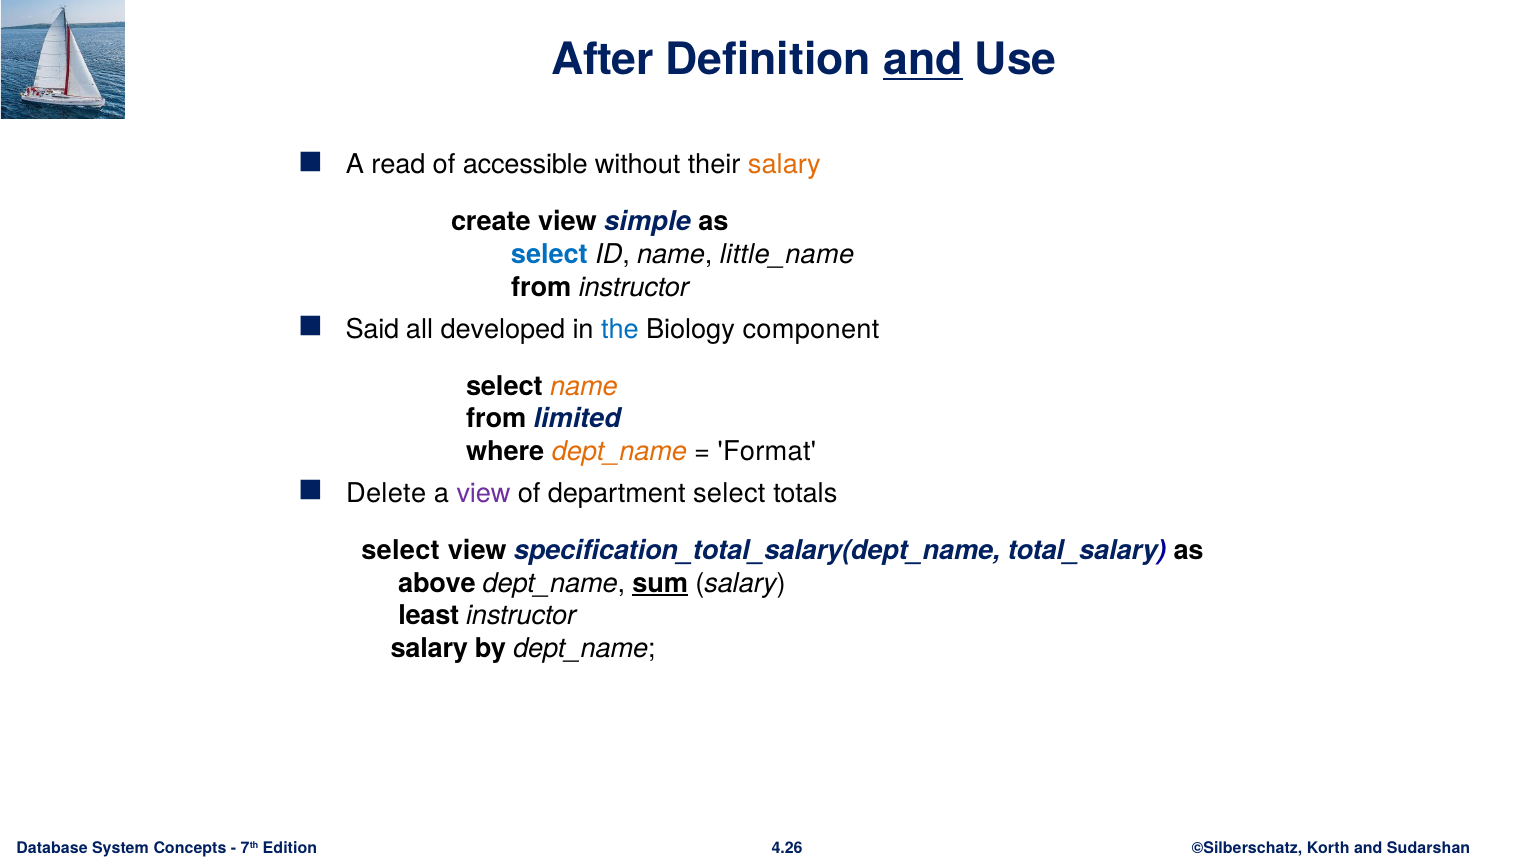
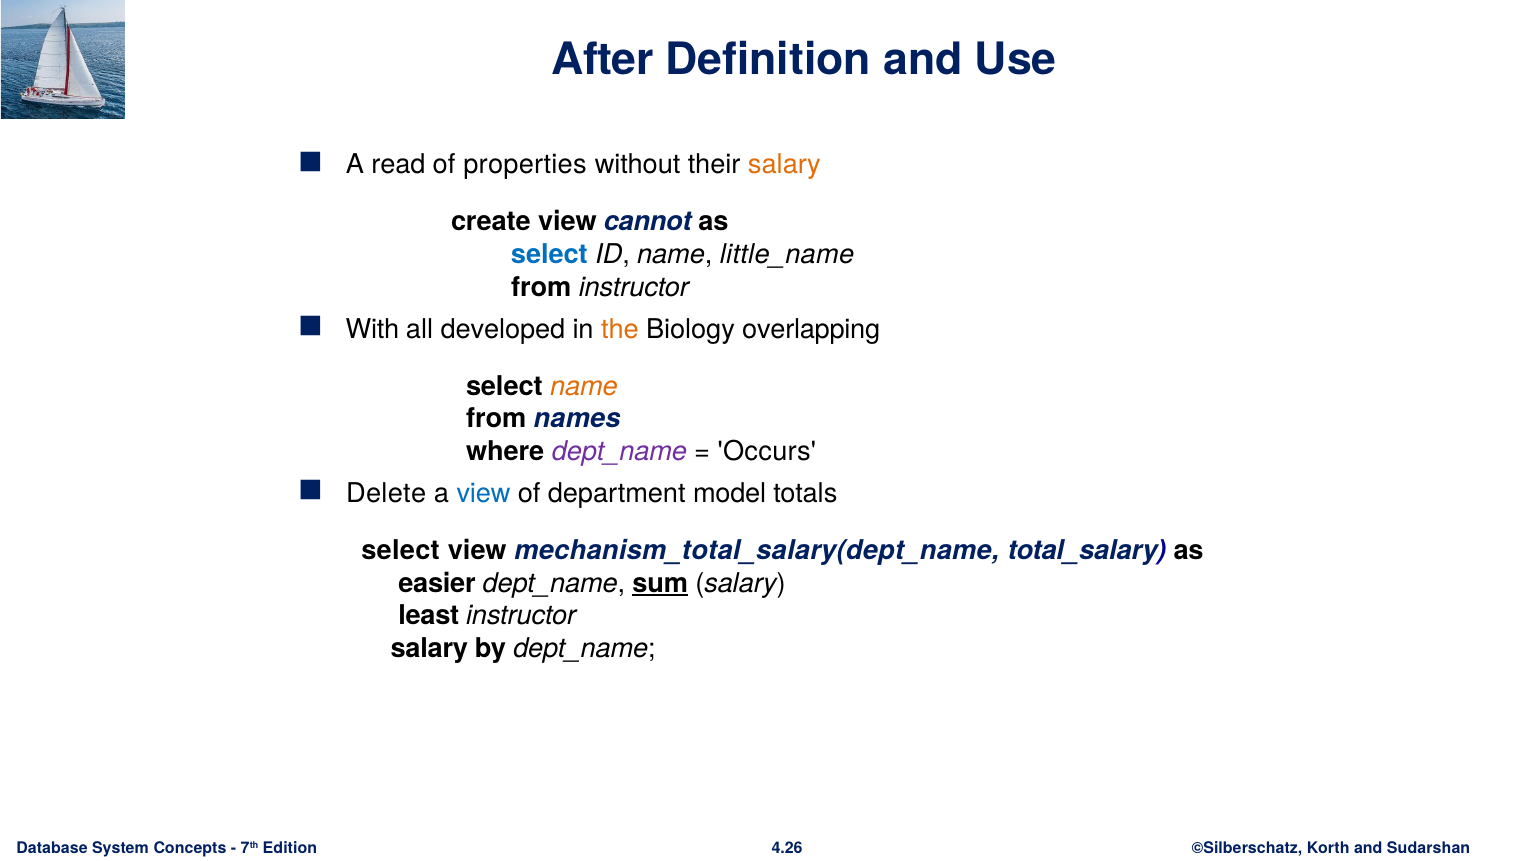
and at (923, 60) underline: present -> none
accessible: accessible -> properties
simple: simple -> cannot
Said: Said -> With
the colour: blue -> orange
component: component -> overlapping
limited: limited -> names
dept_name at (619, 451) colour: orange -> purple
Format: Format -> Occurs
view at (484, 493) colour: purple -> blue
department select: select -> model
specification_total_salary(dept_name: specification_total_salary(dept_name -> mechanism_total_salary(dept_name
above: above -> easier
